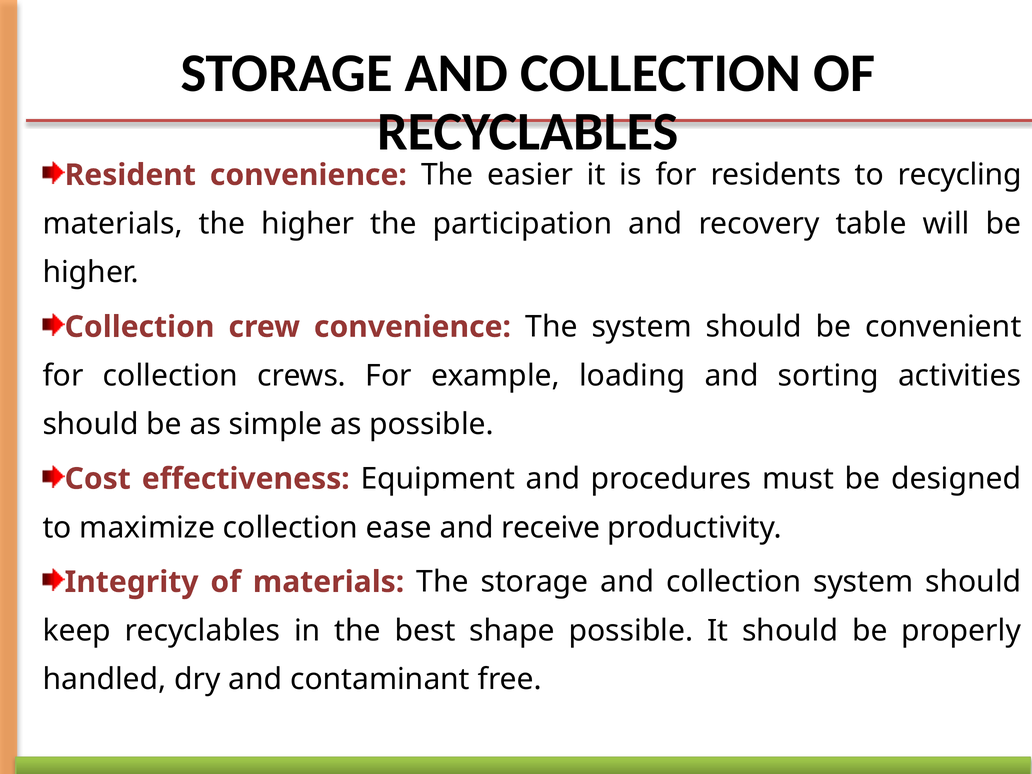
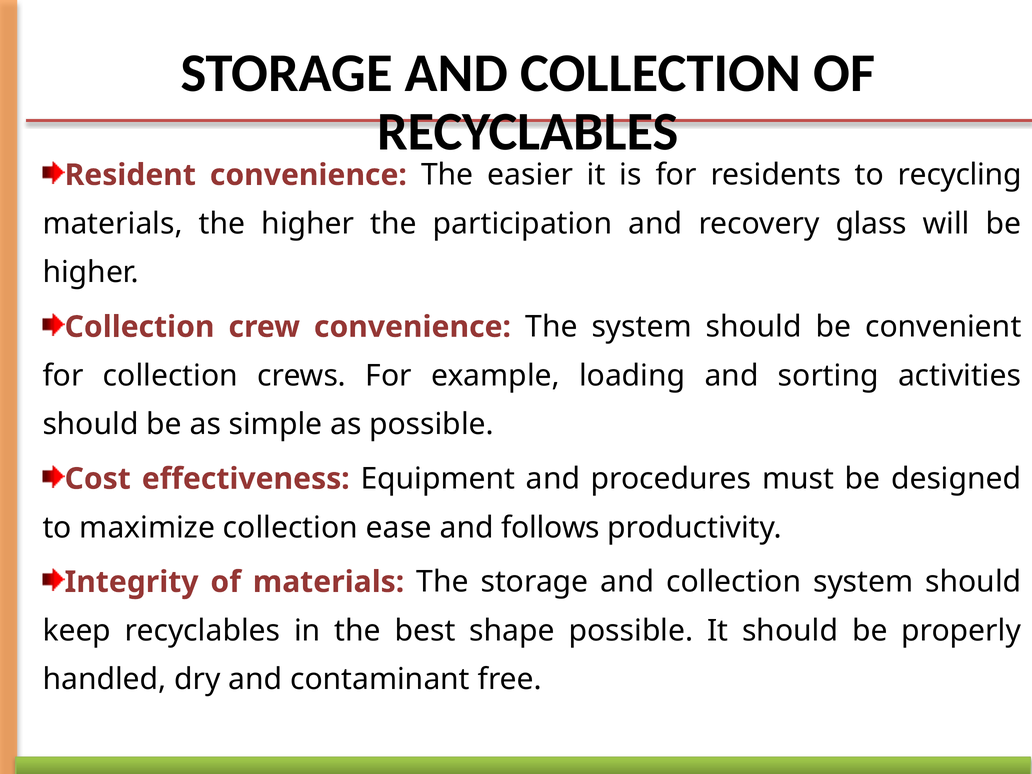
table: table -> glass
receive: receive -> follows
